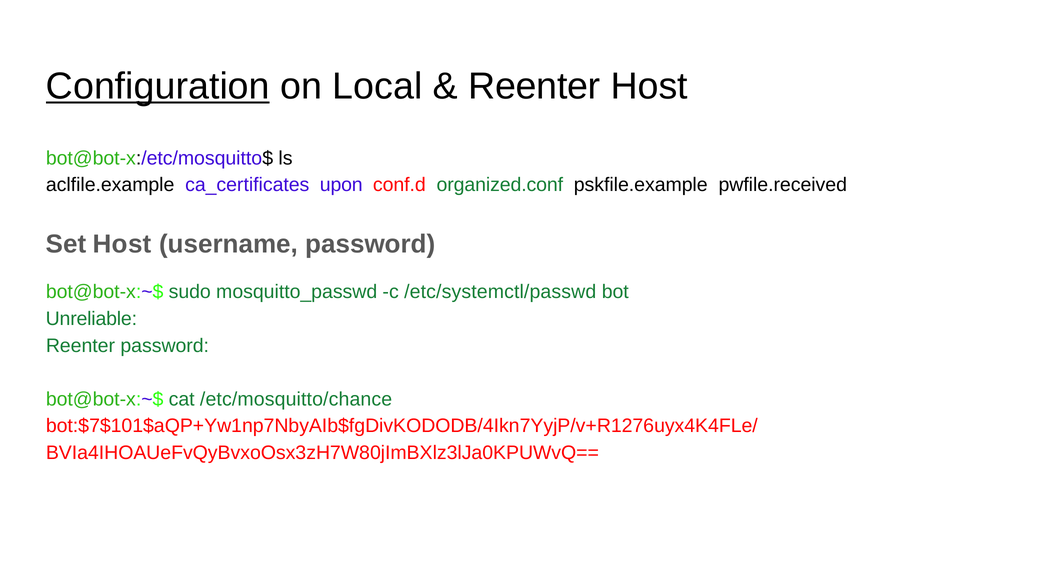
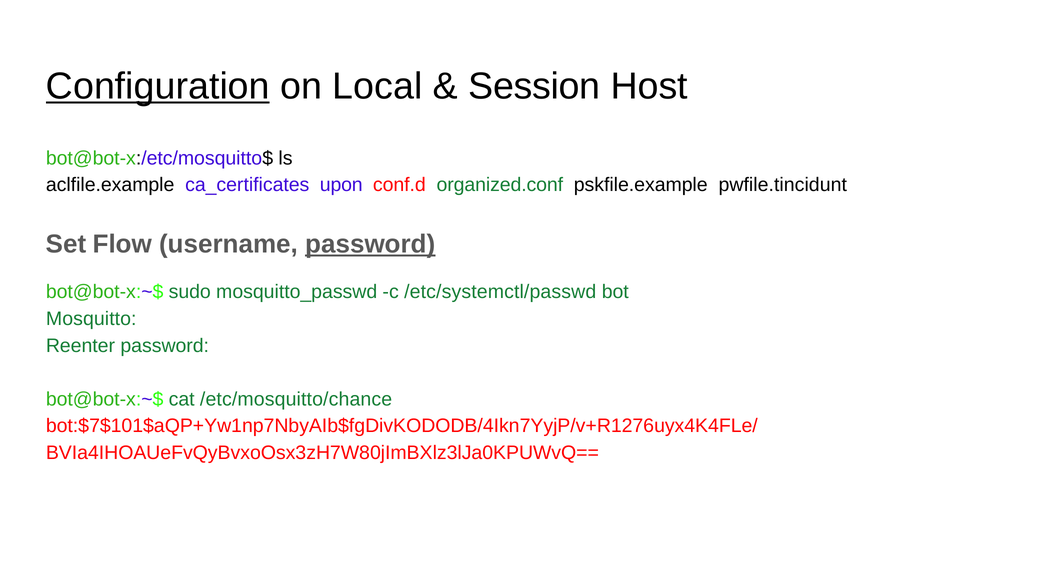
Reenter at (534, 86): Reenter -> Session
pwfile.received: pwfile.received -> pwfile.tincidunt
Set Host: Host -> Flow
password at (370, 244) underline: none -> present
Unreliable: Unreliable -> Mosquitto
